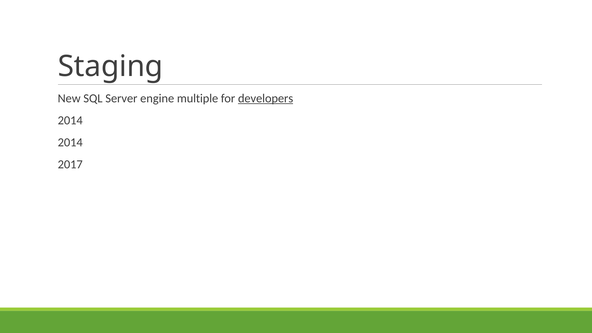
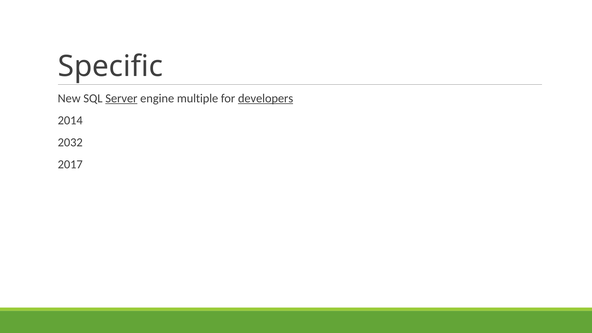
Staging: Staging -> Specific
Server underline: none -> present
2014 at (70, 142): 2014 -> 2032
